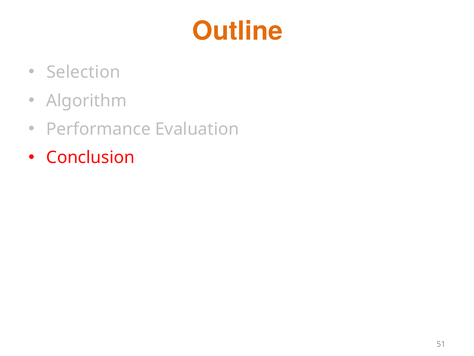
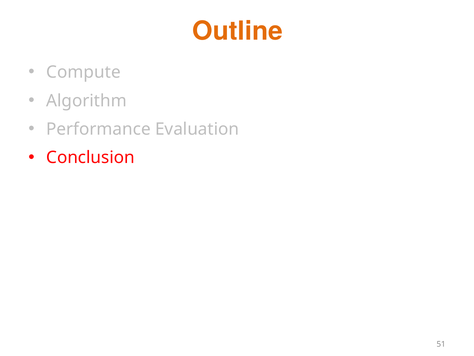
Selection: Selection -> Compute
